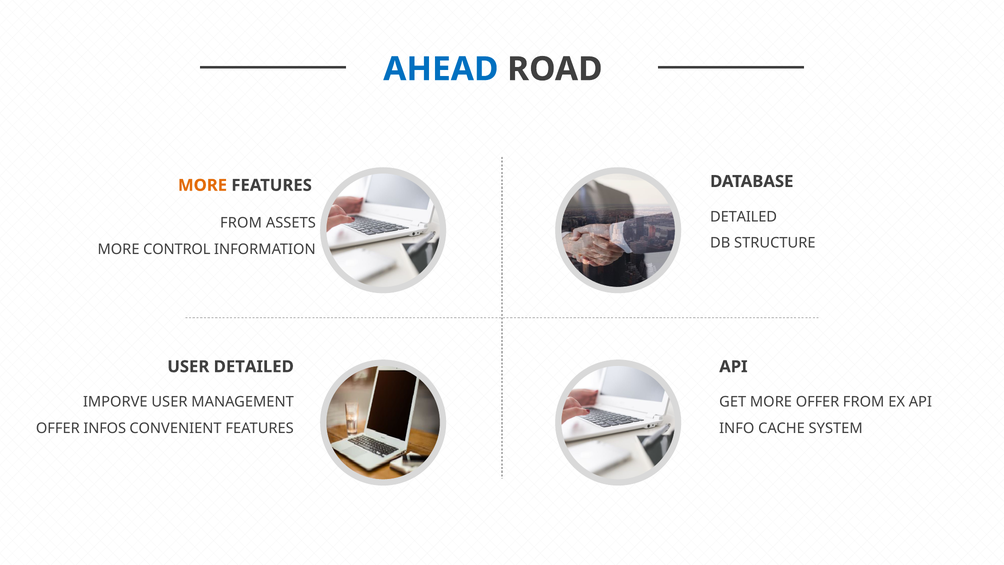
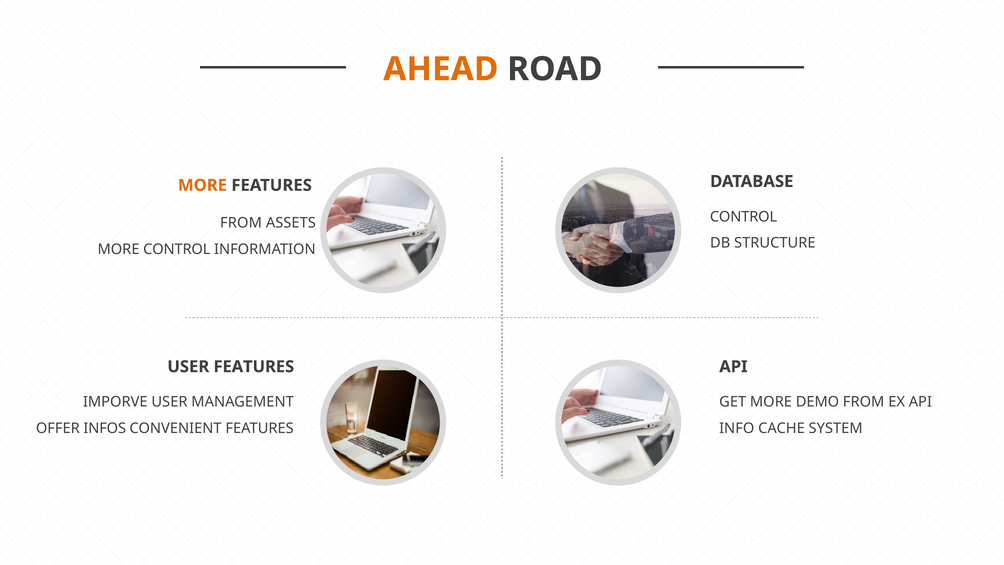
AHEAD colour: blue -> orange
DETAILED at (744, 217): DETAILED -> CONTROL
USER DETAILED: DETAILED -> FEATURES
MORE OFFER: OFFER -> DEMO
